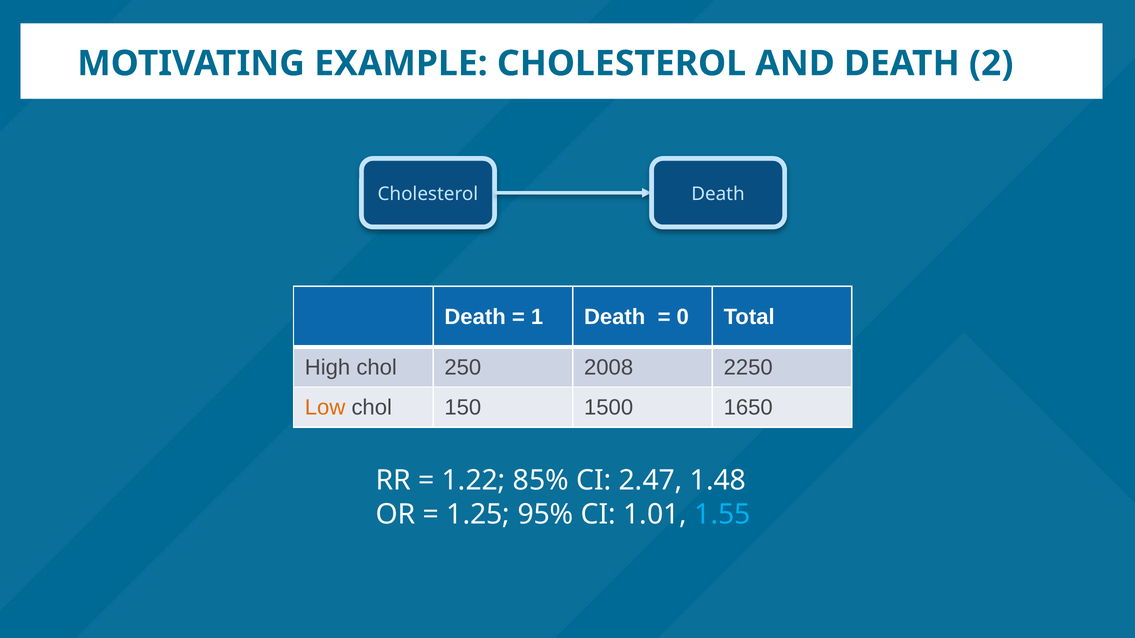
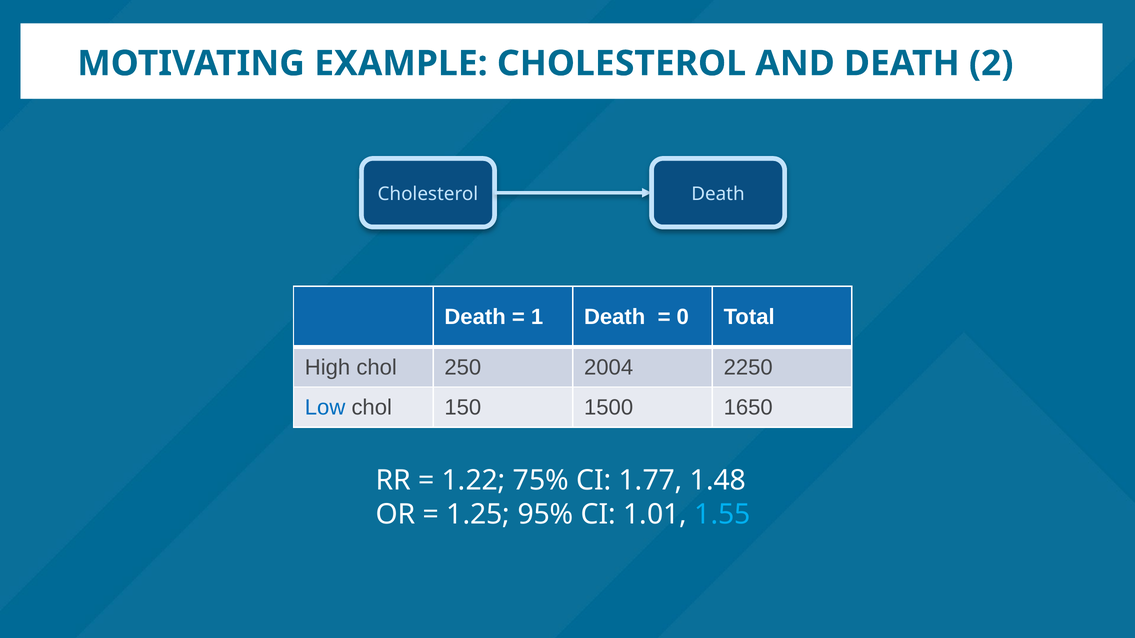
2008: 2008 -> 2004
Low colour: orange -> blue
85%: 85% -> 75%
2.47: 2.47 -> 1.77
